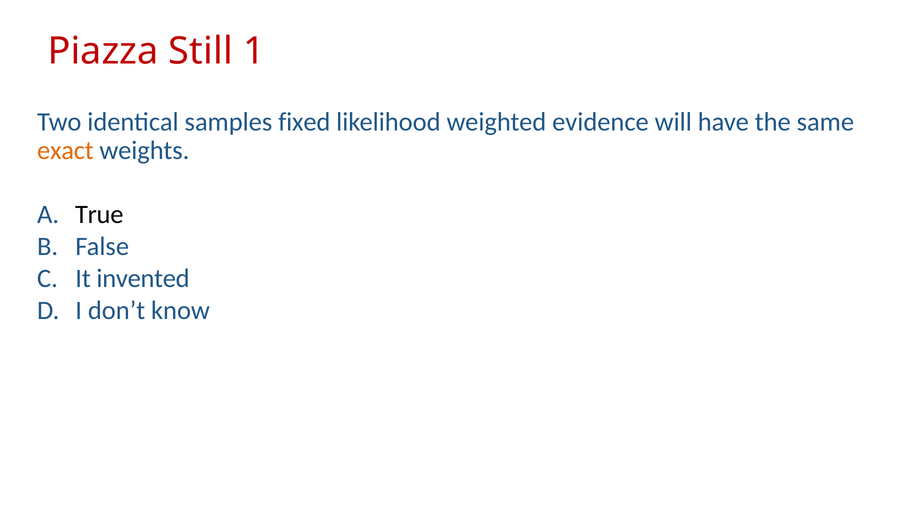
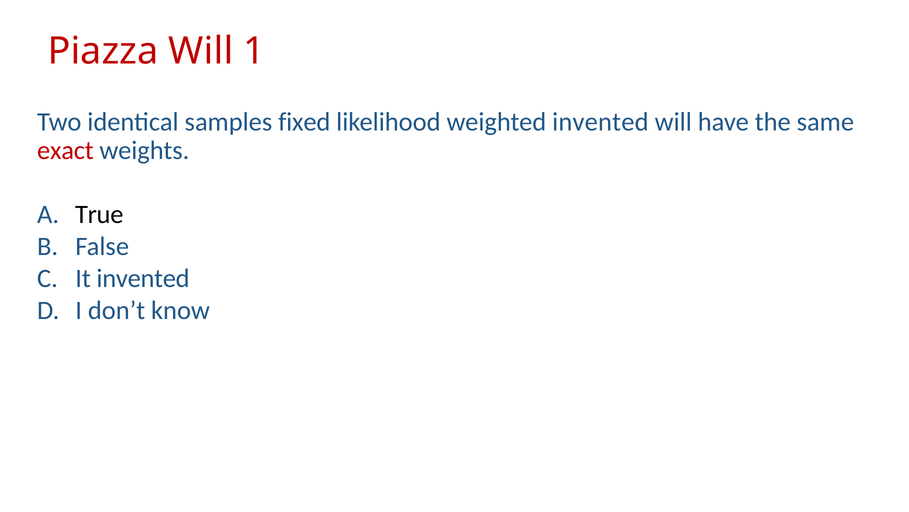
Piazza Still: Still -> Will
weighted evidence: evidence -> invented
exact colour: orange -> red
